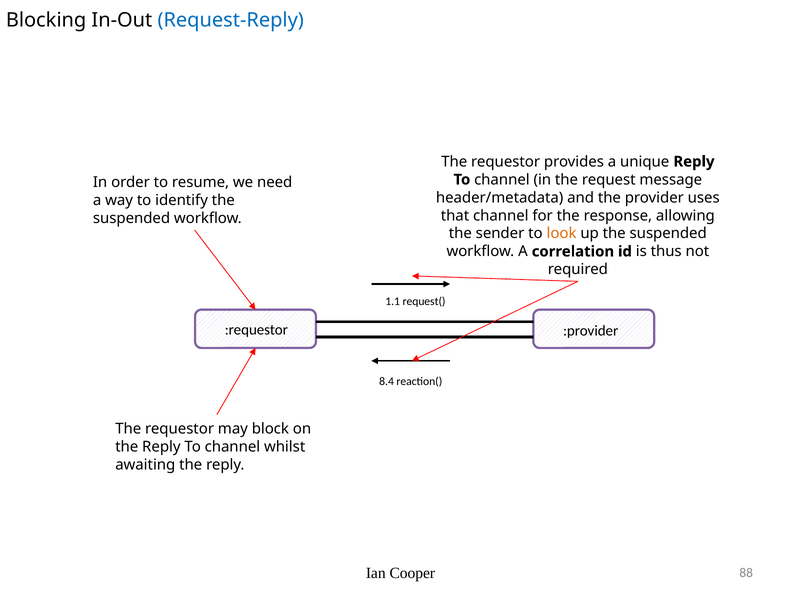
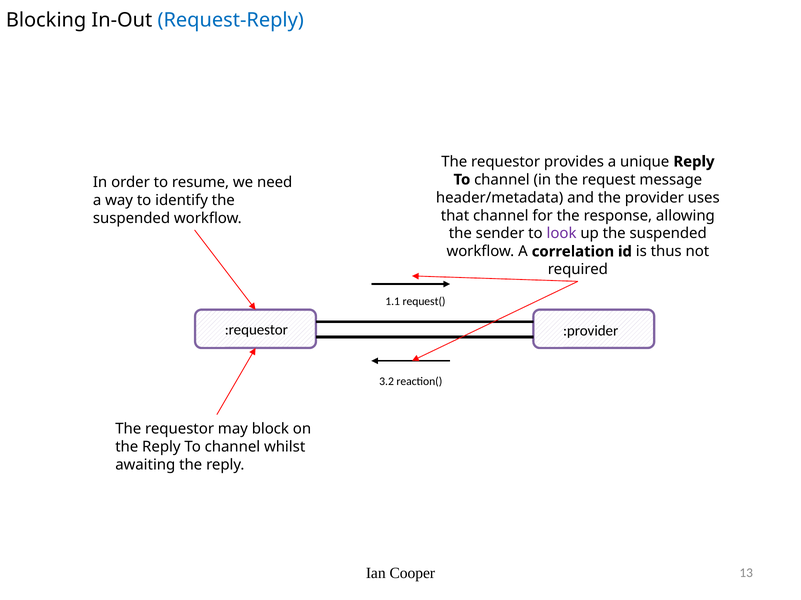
look colour: orange -> purple
8.4: 8.4 -> 3.2
88: 88 -> 13
